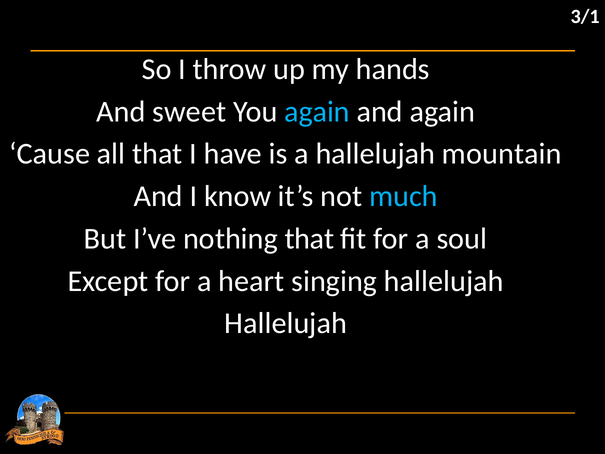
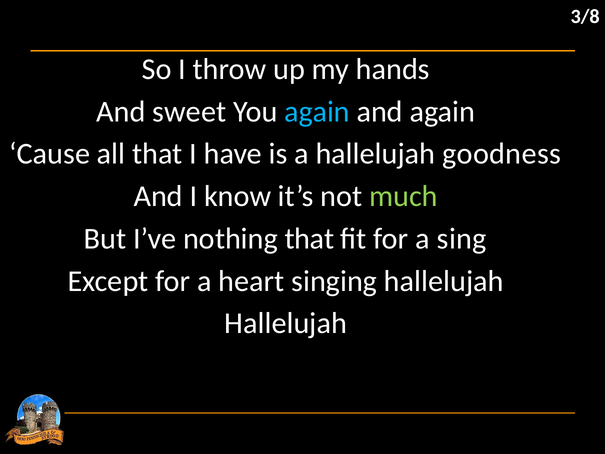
3/1: 3/1 -> 3/8
mountain: mountain -> goodness
much colour: light blue -> light green
soul: soul -> sing
